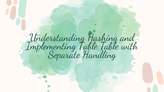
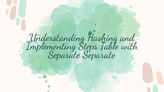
Implementing Table: Table -> Steps
Separate Handling: Handling -> Separate
